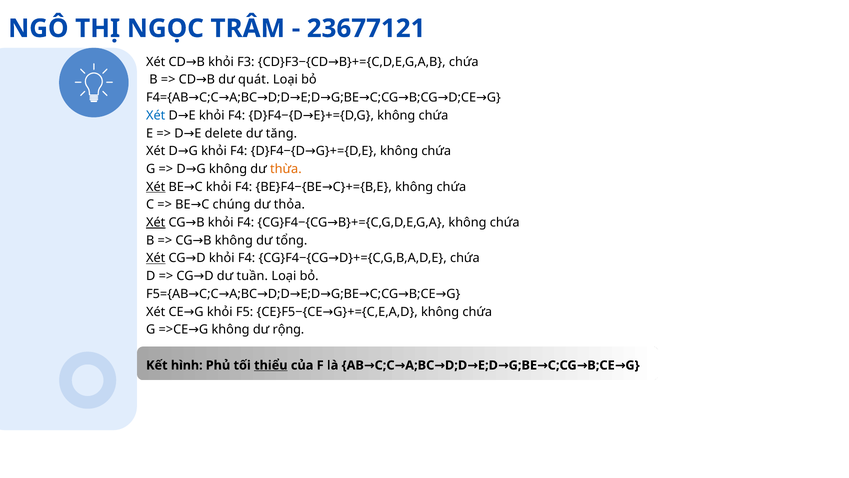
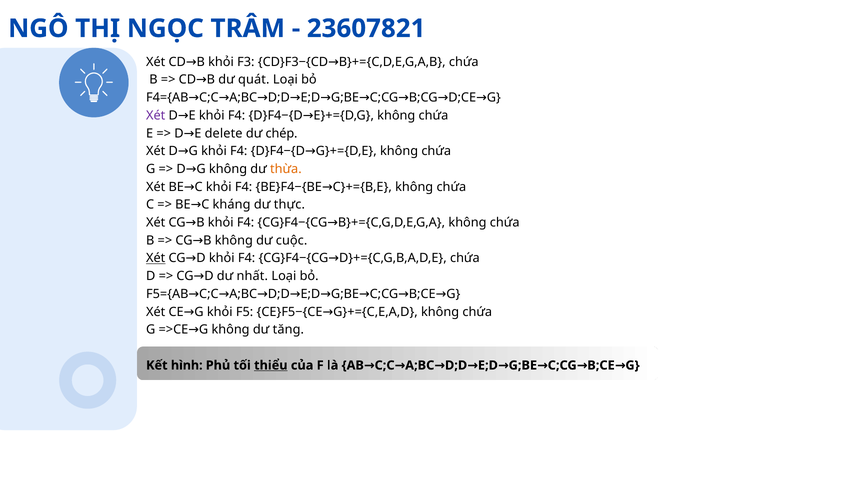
23677121: 23677121 -> 23607821
Xét at (156, 115) colour: blue -> purple
tăng: tăng -> chép
Xét at (156, 187) underline: present -> none
chúng: chúng -> kháng
thỏa: thỏa -> thực
Xét at (156, 222) underline: present -> none
tổng: tổng -> cuộc
tuần: tuần -> nhất
rộng: rộng -> tăng
